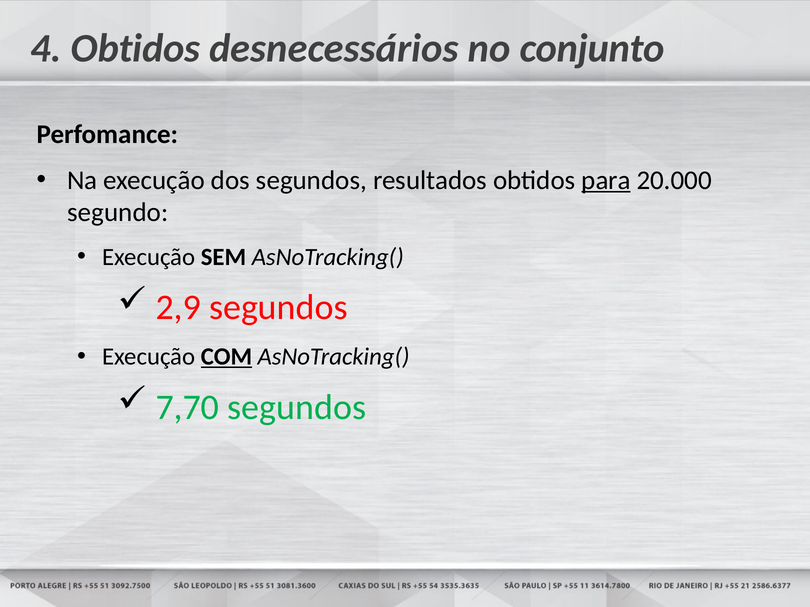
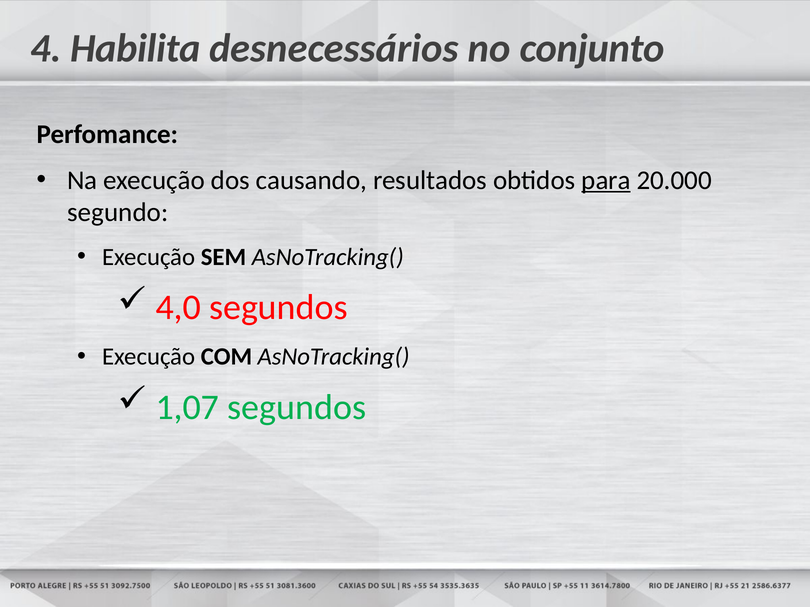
4 Obtidos: Obtidos -> Habilita
dos segundos: segundos -> causando
2,9: 2,9 -> 4,0
COM underline: present -> none
7,70: 7,70 -> 1,07
